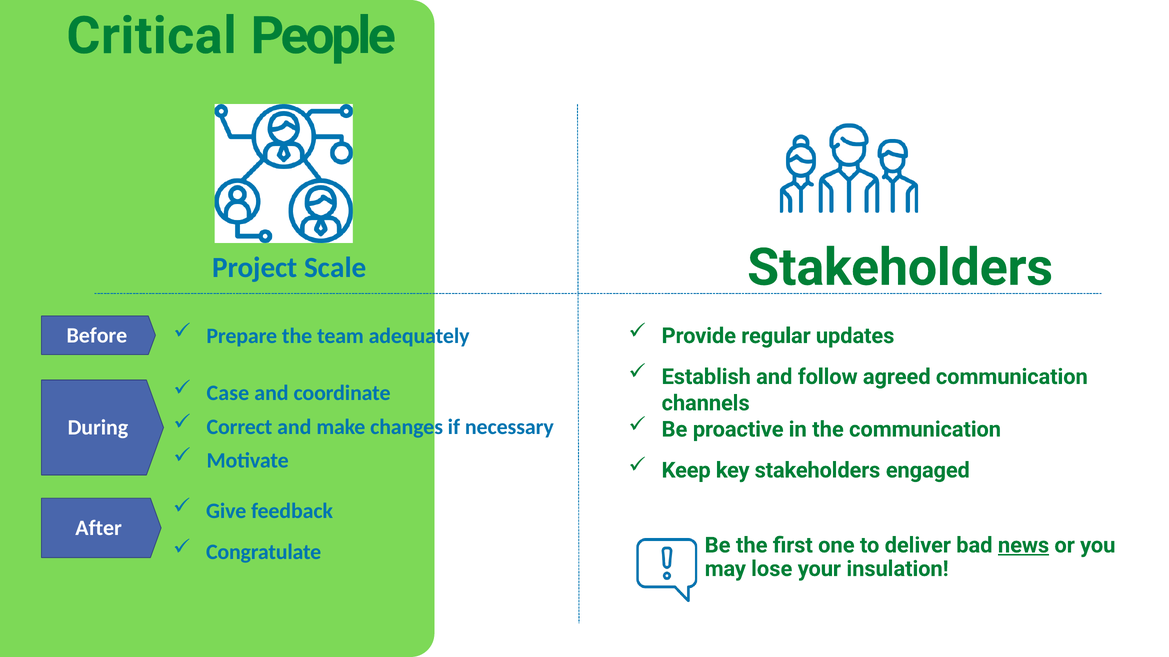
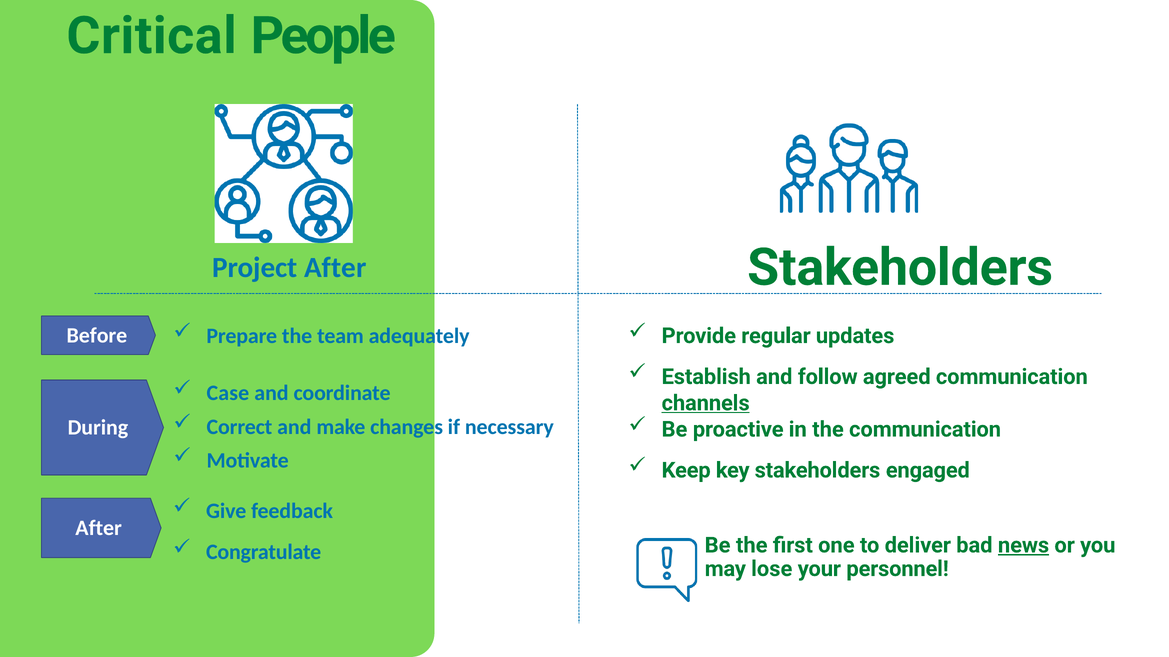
Project Scale: Scale -> After
channels underline: none -> present
insulation: insulation -> personnel
